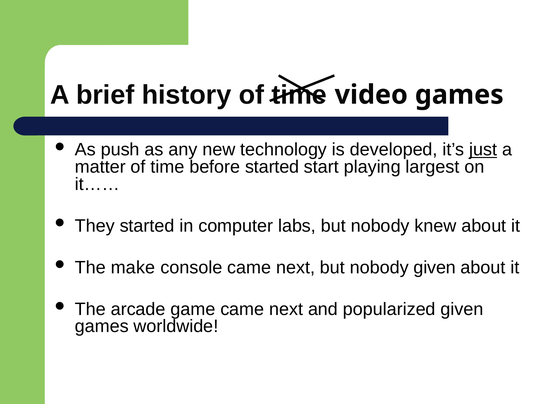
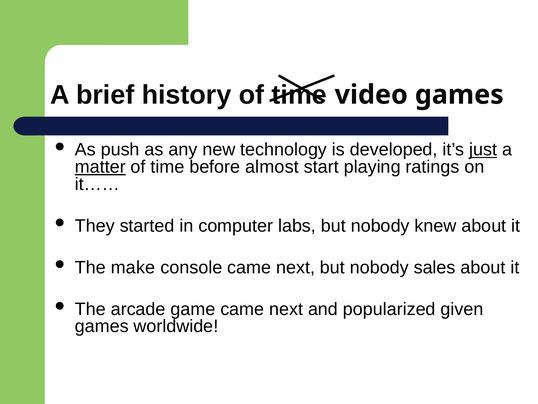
matter underline: none -> present
before started: started -> almost
largest: largest -> ratings
nobody given: given -> sales
